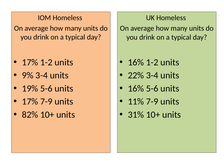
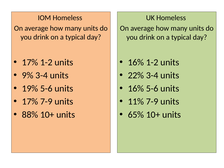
82%: 82% -> 88%
31%: 31% -> 65%
